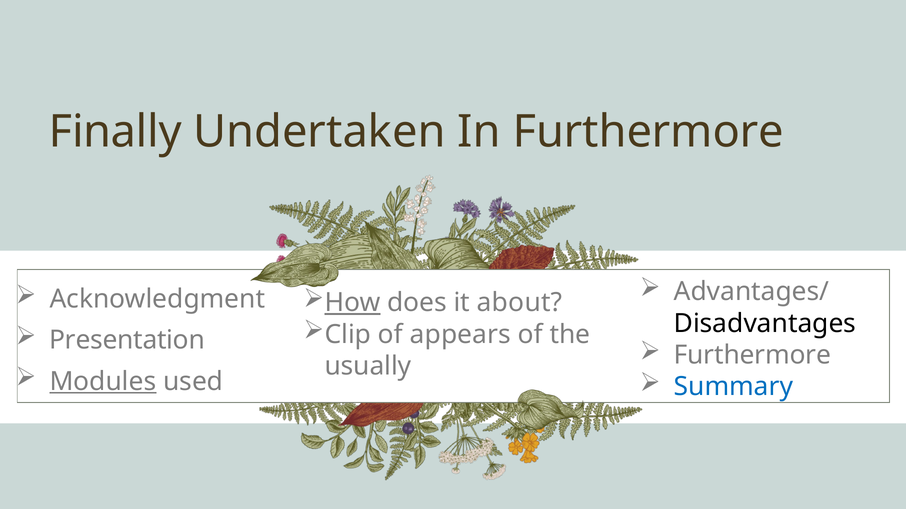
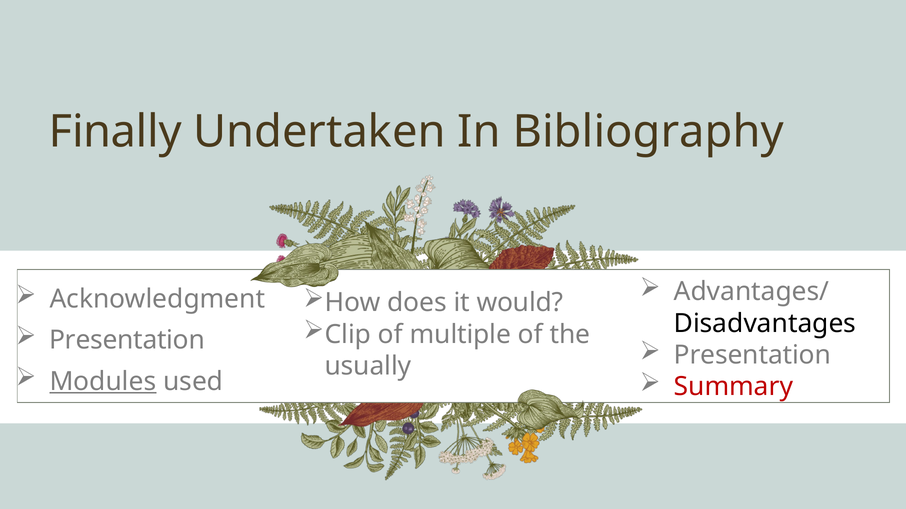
In Furthermore: Furthermore -> Bibliography
How underline: present -> none
about: about -> would
appears: appears -> multiple
Furthermore at (752, 356): Furthermore -> Presentation
Summary colour: blue -> red
